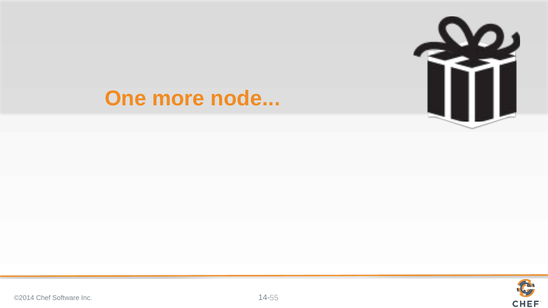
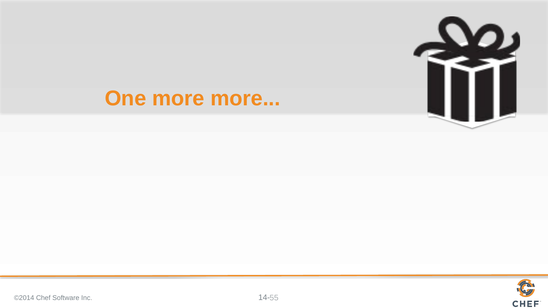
more node: node -> more
